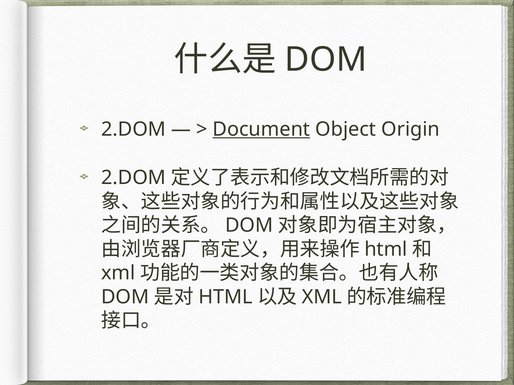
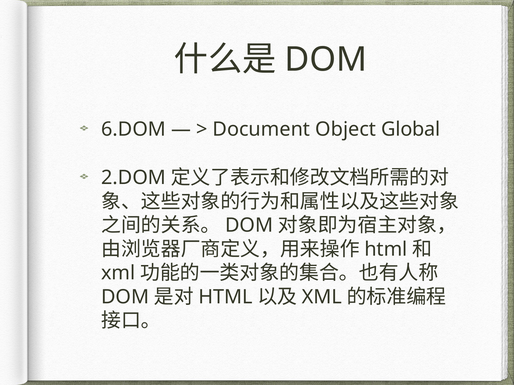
2.DOM at (134, 129): 2.DOM -> 6.DOM
Document underline: present -> none
Origin: Origin -> Global
